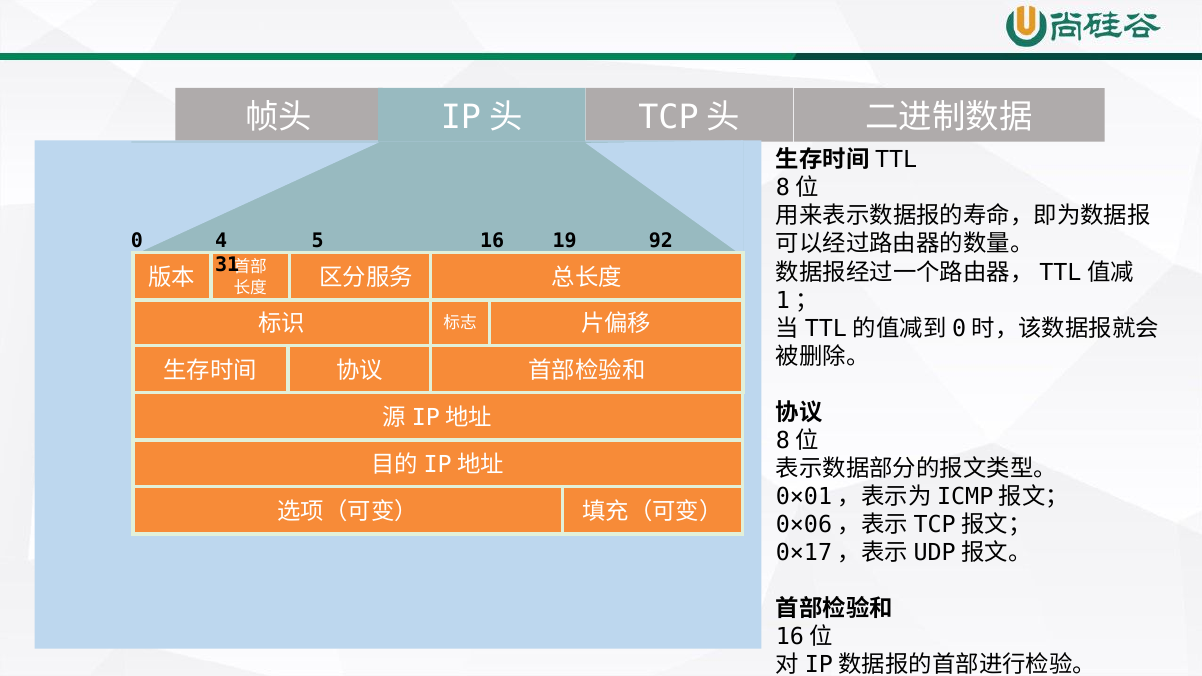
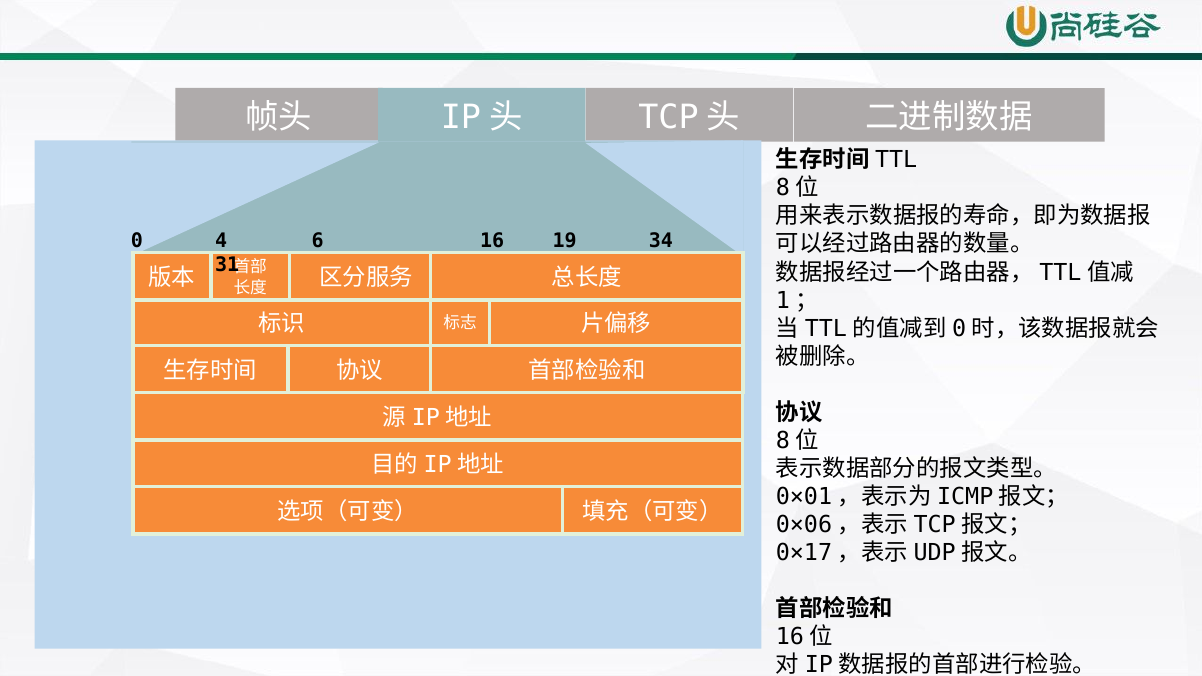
5: 5 -> 6
92: 92 -> 34
